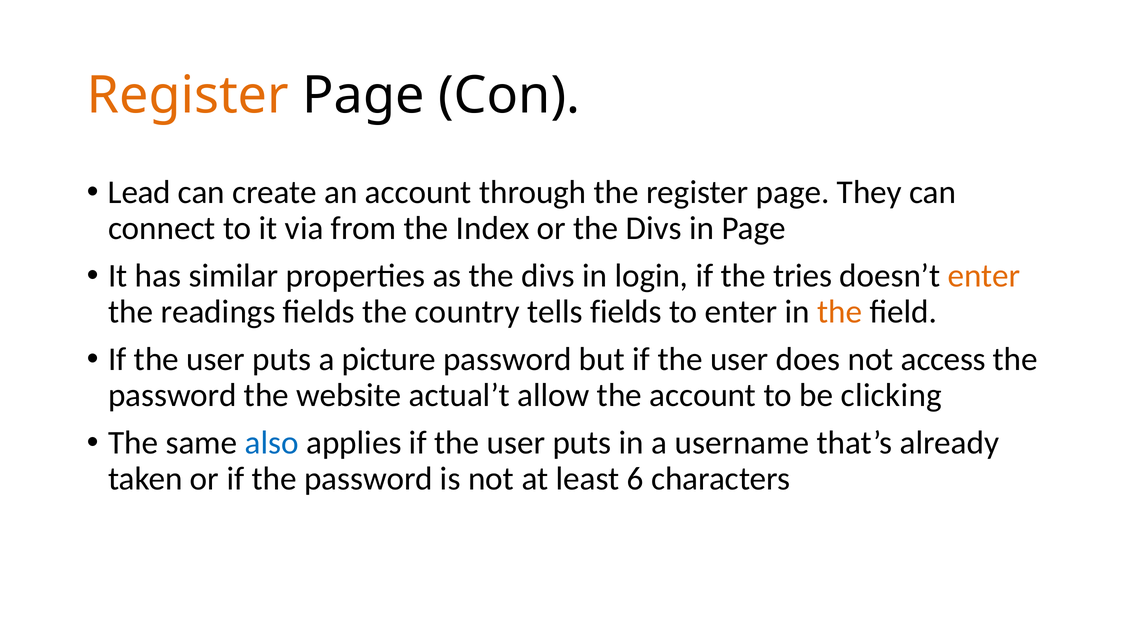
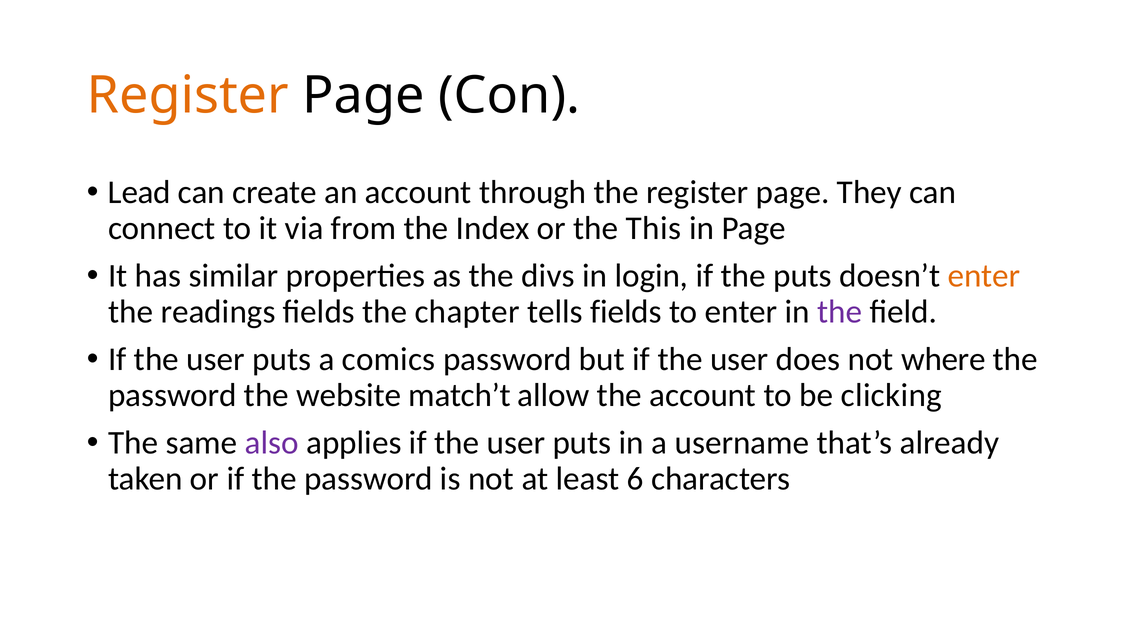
or the Divs: Divs -> This
the tries: tries -> puts
country: country -> chapter
the at (840, 312) colour: orange -> purple
picture: picture -> comics
access: access -> where
actual’t: actual’t -> match’t
also colour: blue -> purple
